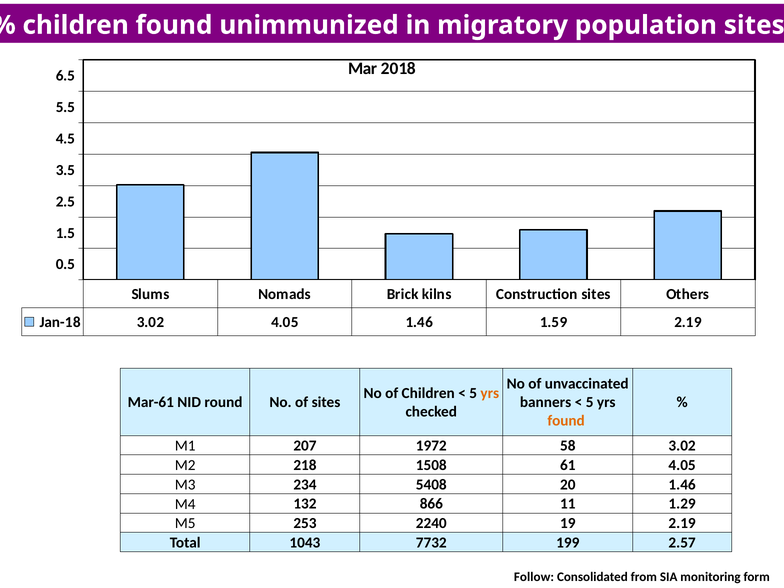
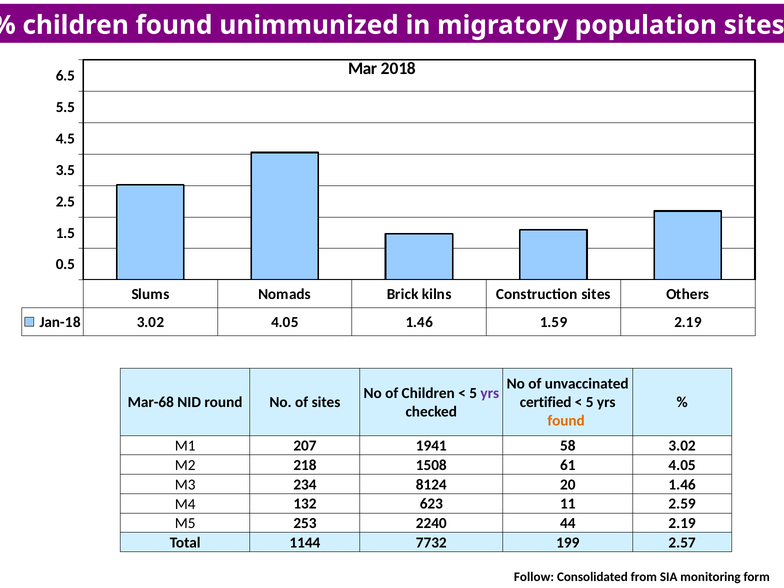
yrs at (490, 393) colour: orange -> purple
Mar-61: Mar-61 -> Mar-68
banners: banners -> certified
1972: 1972 -> 1941
5408: 5408 -> 8124
866: 866 -> 623
1.29: 1.29 -> 2.59
19: 19 -> 44
1043: 1043 -> 1144
